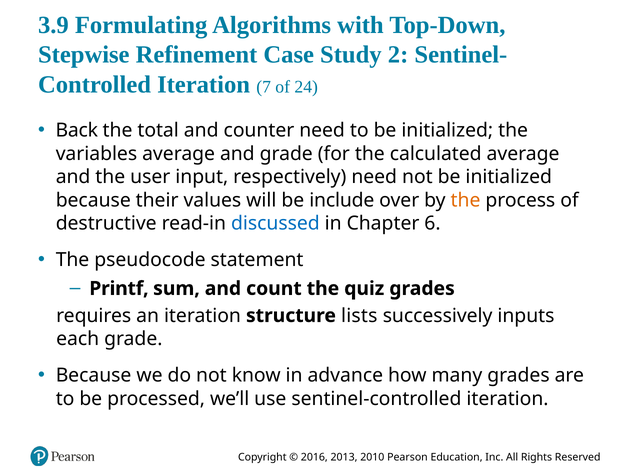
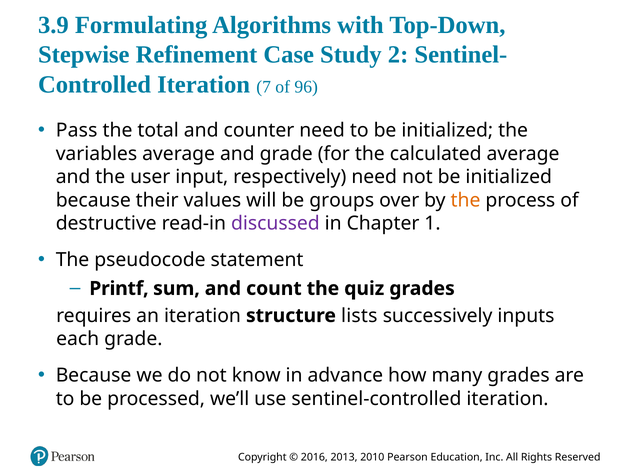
24: 24 -> 96
Back: Back -> Pass
include: include -> groups
discussed colour: blue -> purple
6: 6 -> 1
